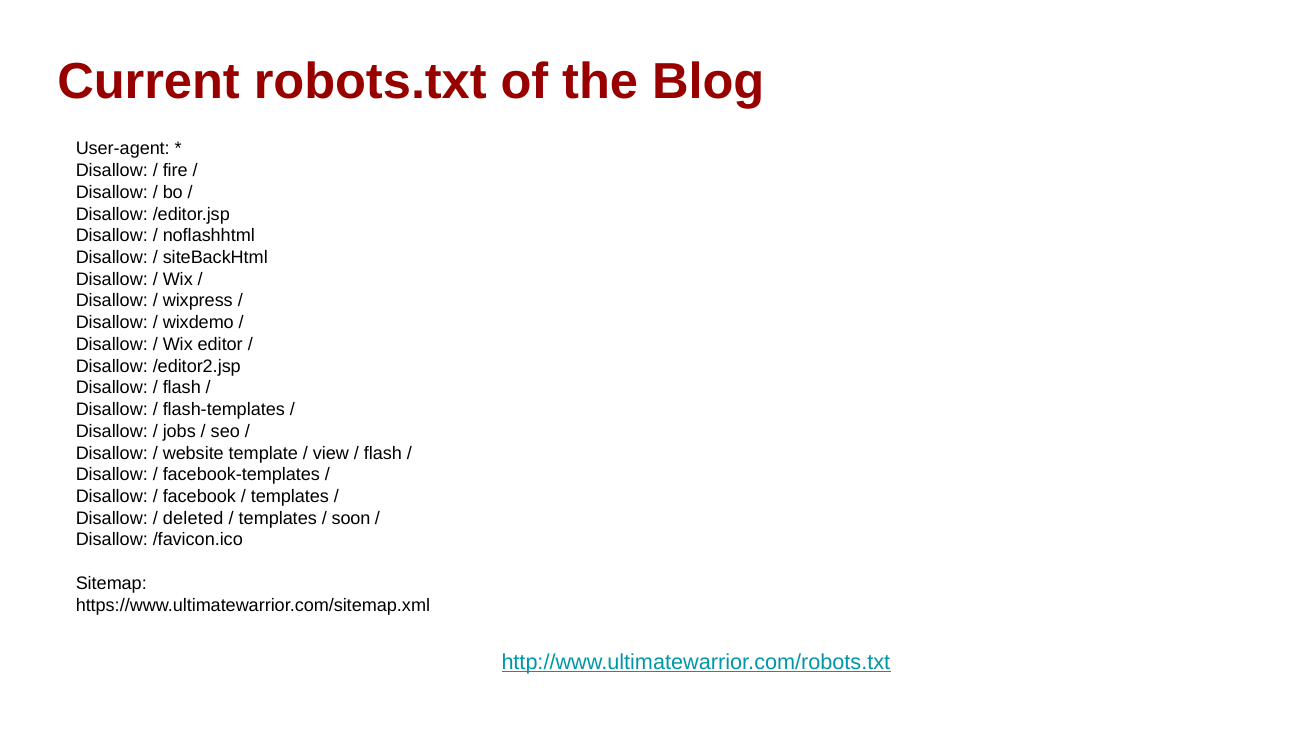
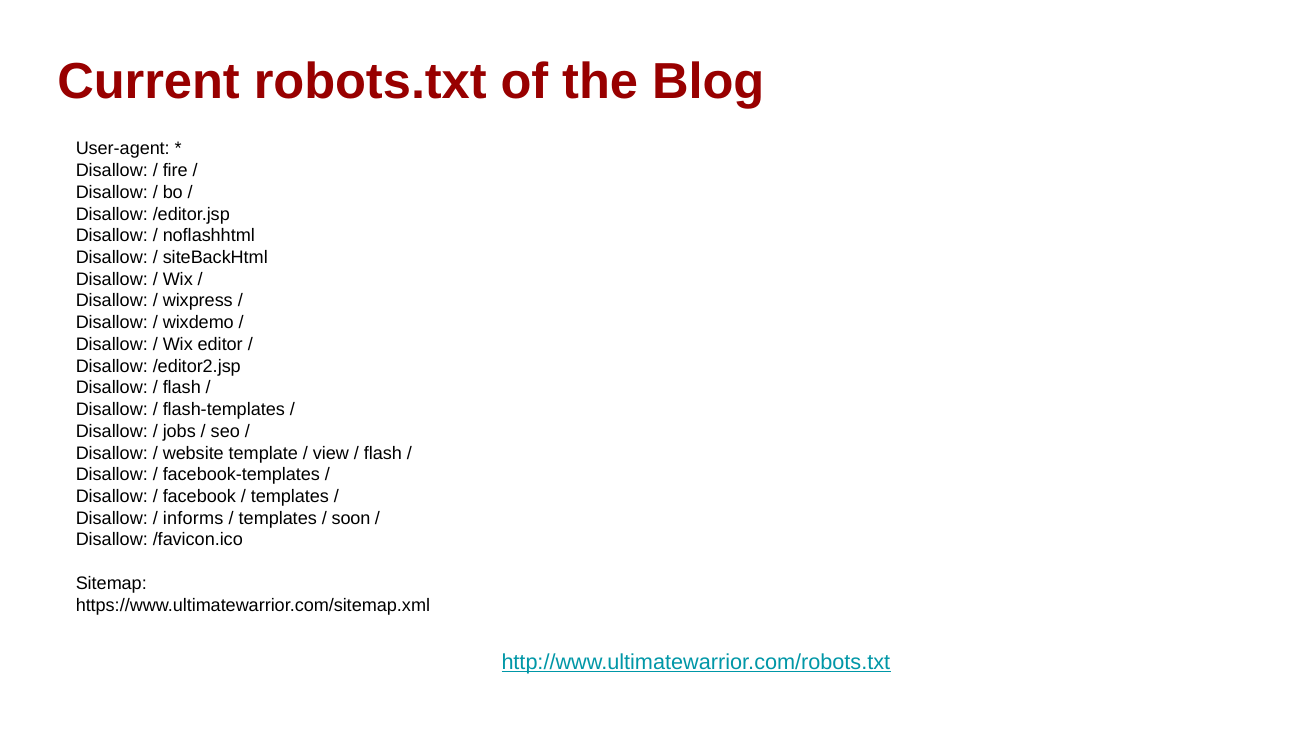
deleted: deleted -> informs
